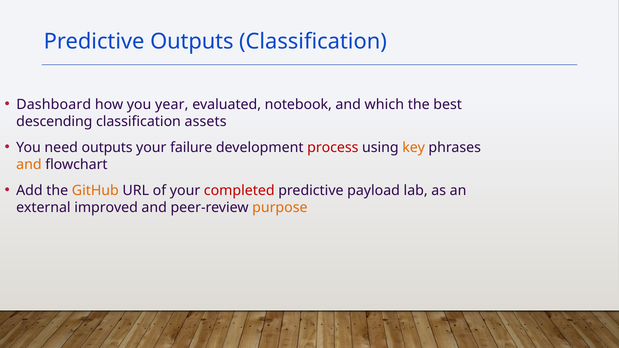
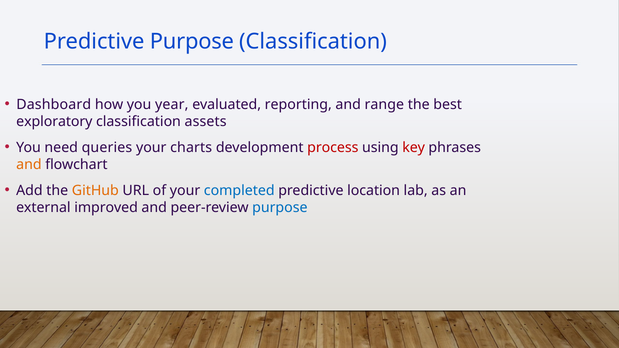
Predictive Outputs: Outputs -> Purpose
notebook: notebook -> reporting
which: which -> range
descending: descending -> exploratory
need outputs: outputs -> queries
failure: failure -> charts
key colour: orange -> red
completed colour: red -> blue
payload: payload -> location
purpose at (280, 208) colour: orange -> blue
